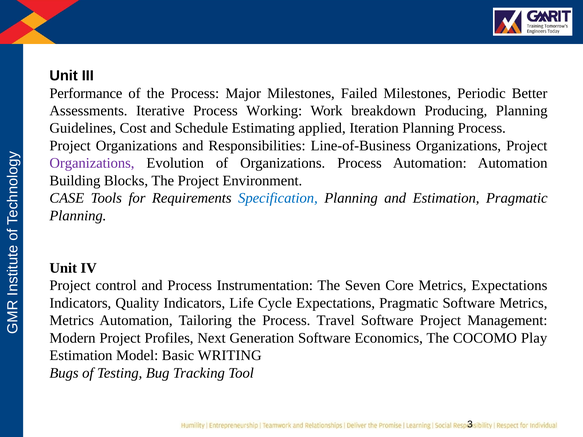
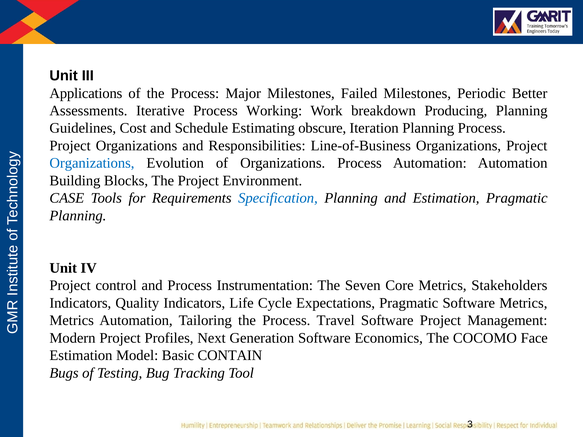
Performance: Performance -> Applications
applied: applied -> obscure
Organizations at (92, 163) colour: purple -> blue
Metrics Expectations: Expectations -> Stakeholders
Play: Play -> Face
WRITING: WRITING -> CONTAIN
